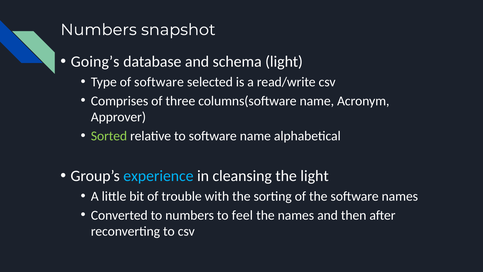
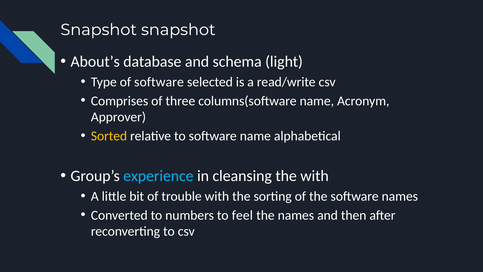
Numbers at (99, 30): Numbers -> Snapshot
Going’s: Going’s -> About’s
Sorted colour: light green -> yellow
the light: light -> with
